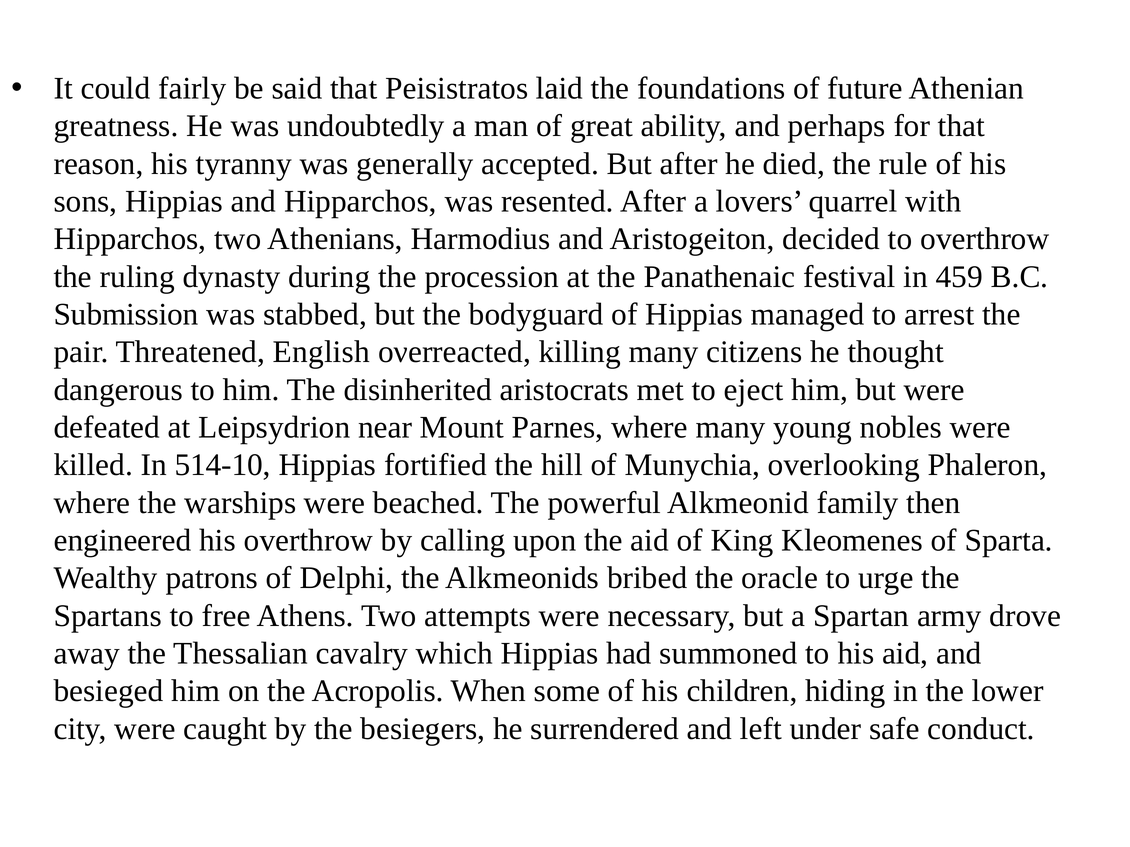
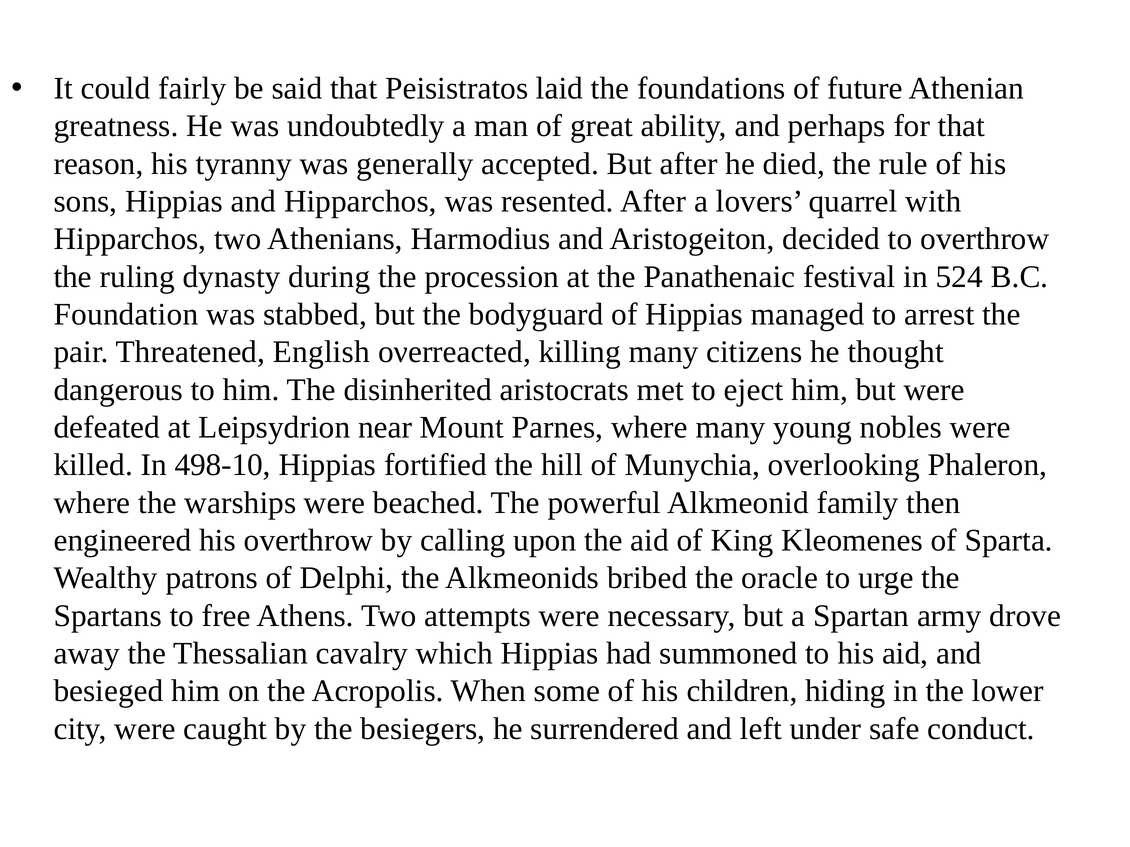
459: 459 -> 524
Submission: Submission -> Foundation
514-10: 514-10 -> 498-10
